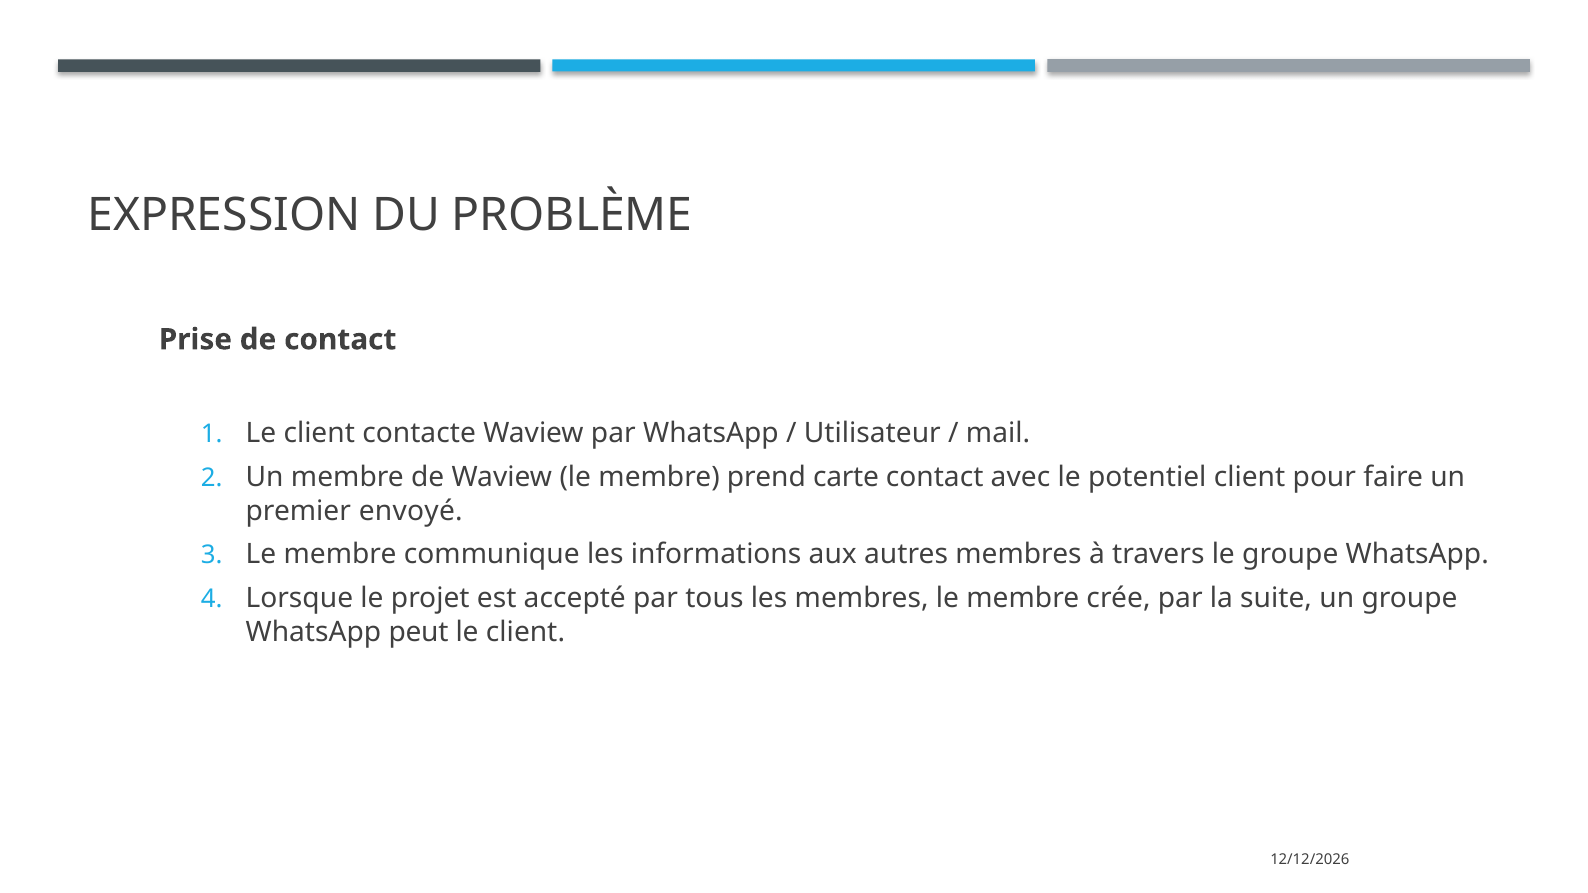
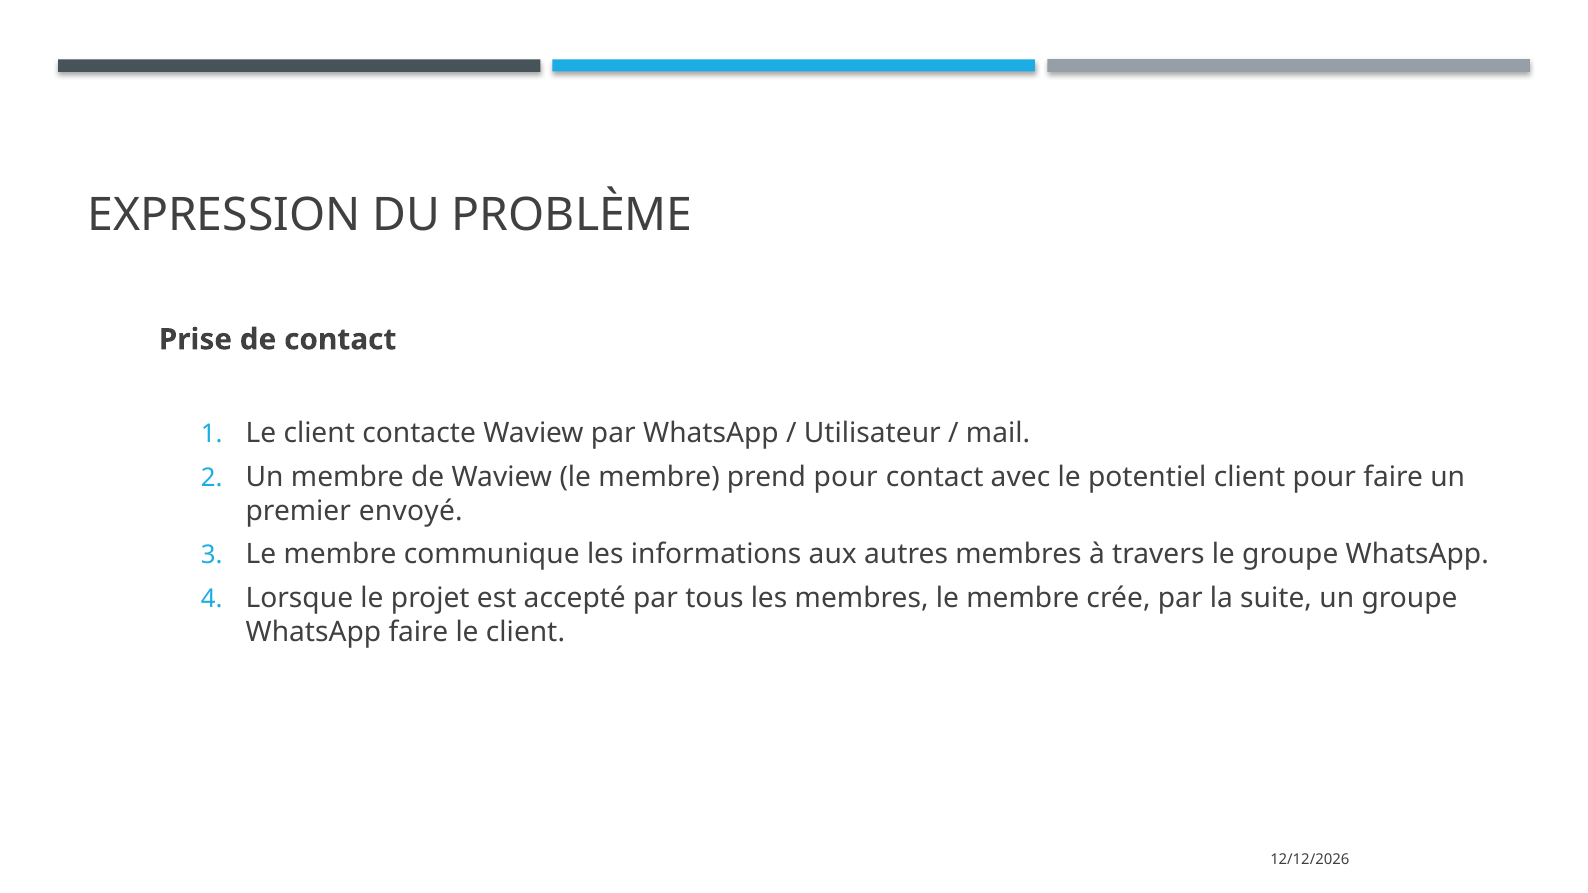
prend carte: carte -> pour
WhatsApp peut: peut -> faire
